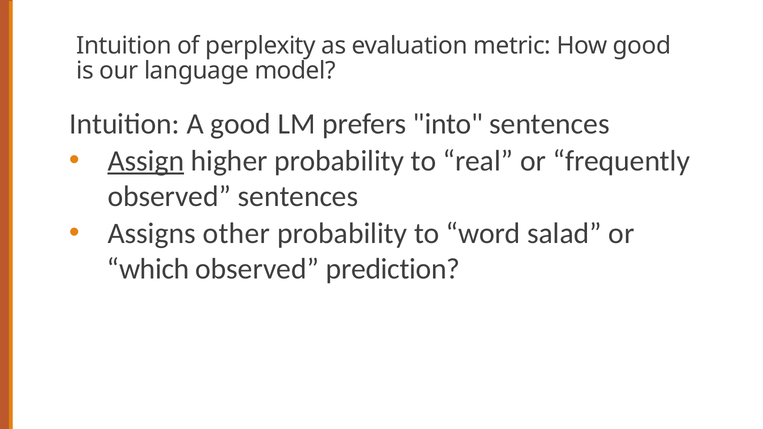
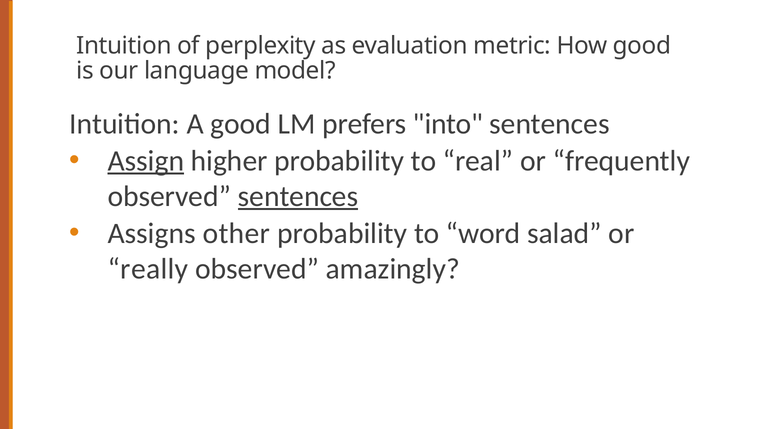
sentences at (298, 196) underline: none -> present
which: which -> really
prediction: prediction -> amazingly
